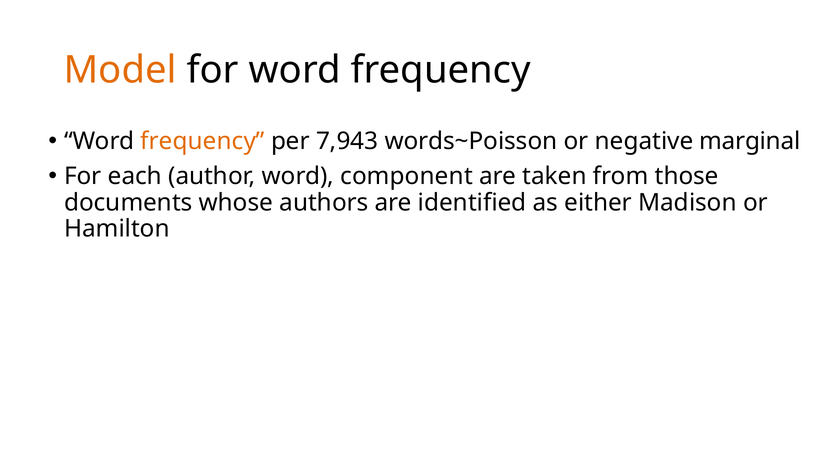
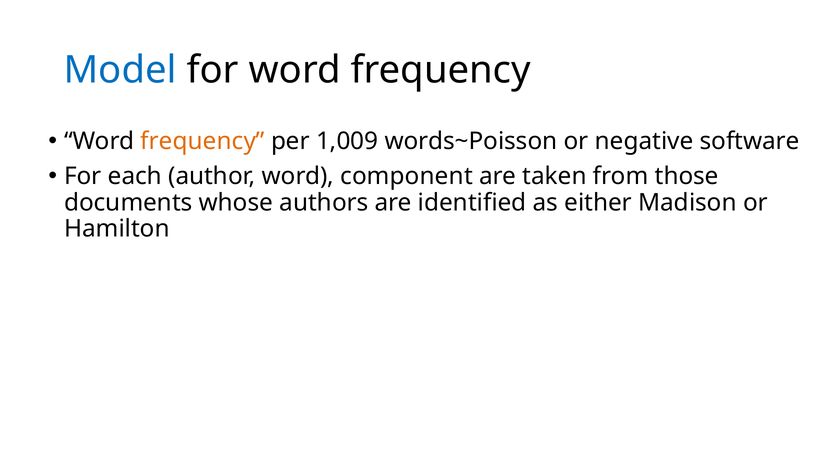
Model colour: orange -> blue
7,943: 7,943 -> 1,009
marginal: marginal -> software
